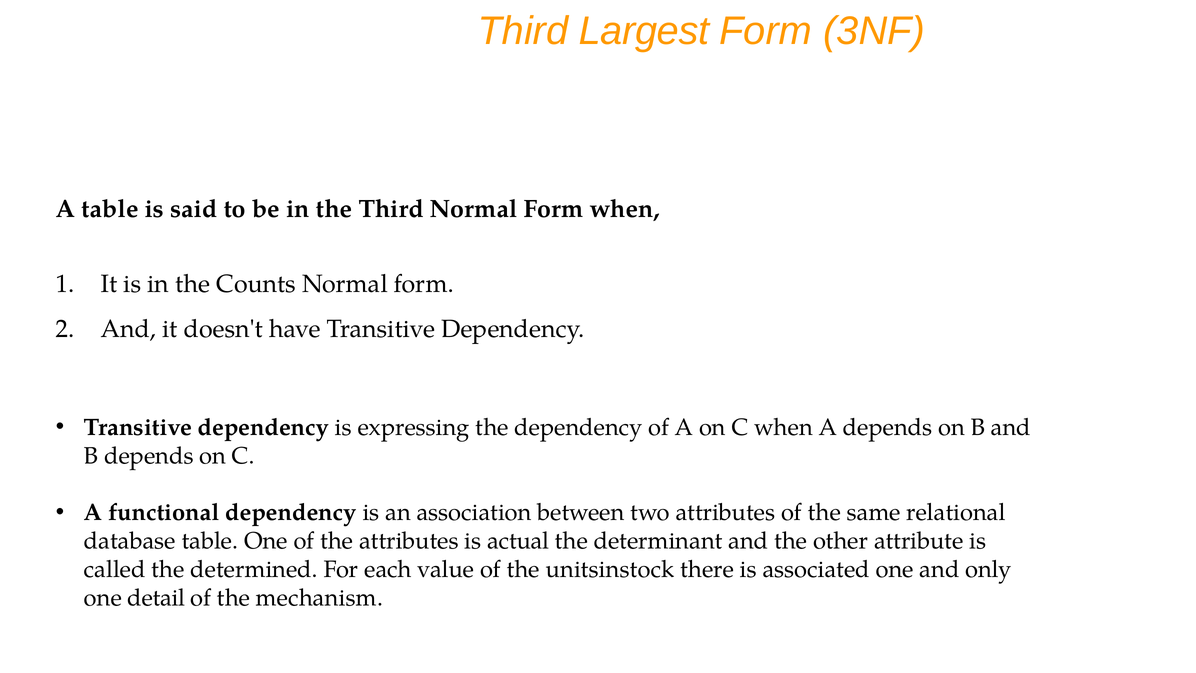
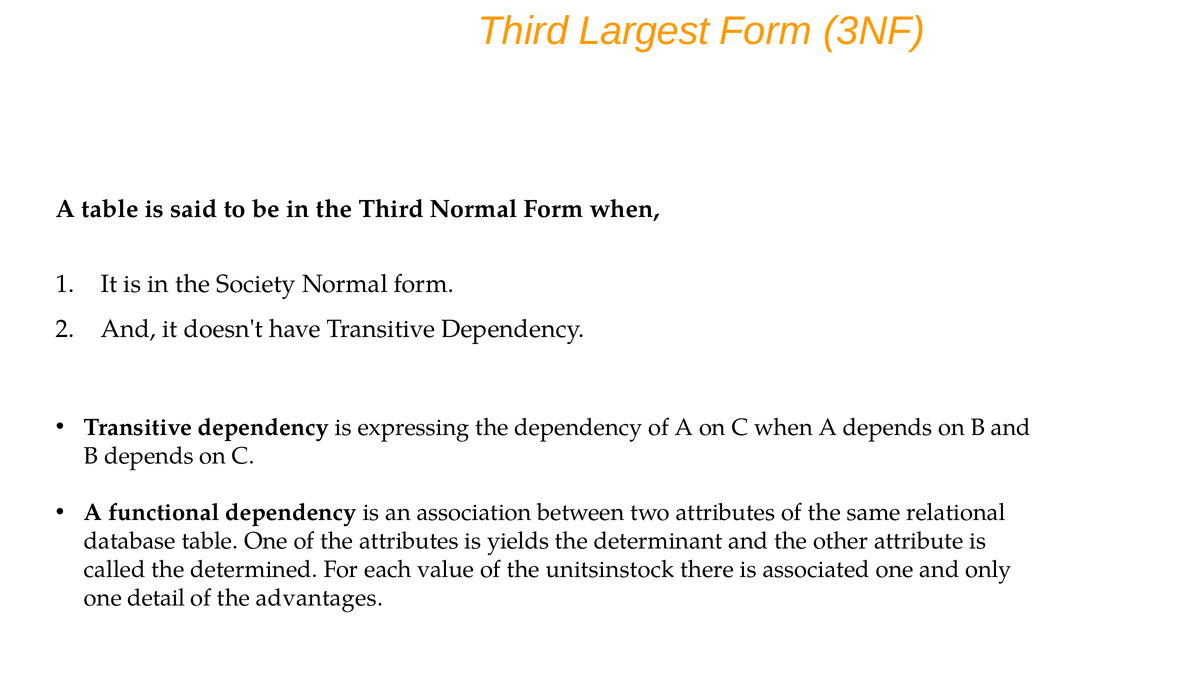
Counts: Counts -> Society
actual: actual -> yields
mechanism: mechanism -> advantages
